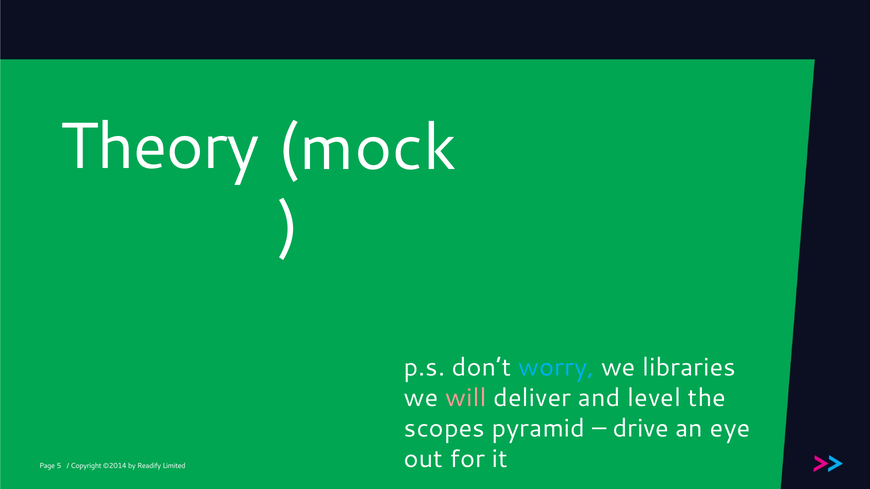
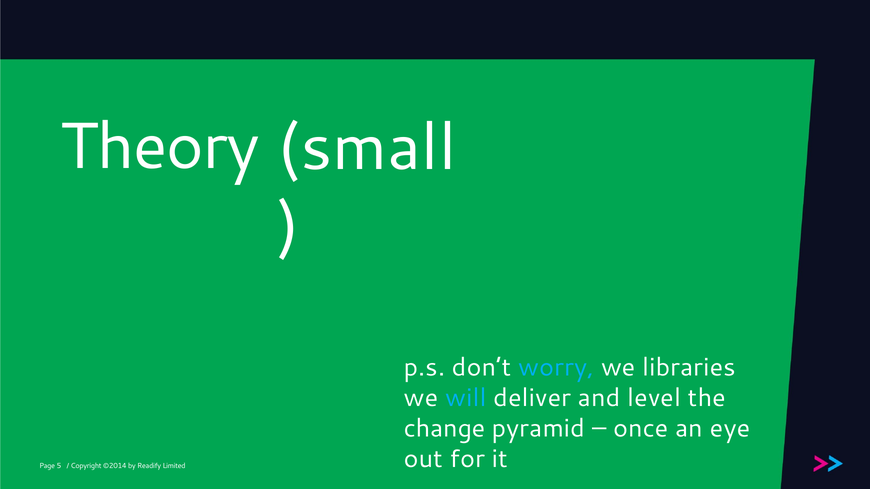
mock: mock -> small
will colour: pink -> light blue
scopes: scopes -> change
drive: drive -> once
